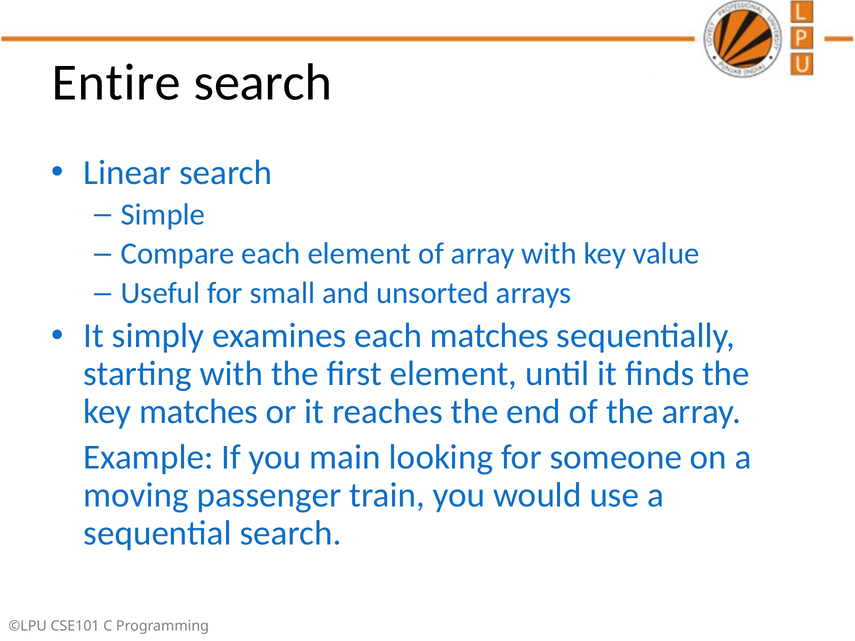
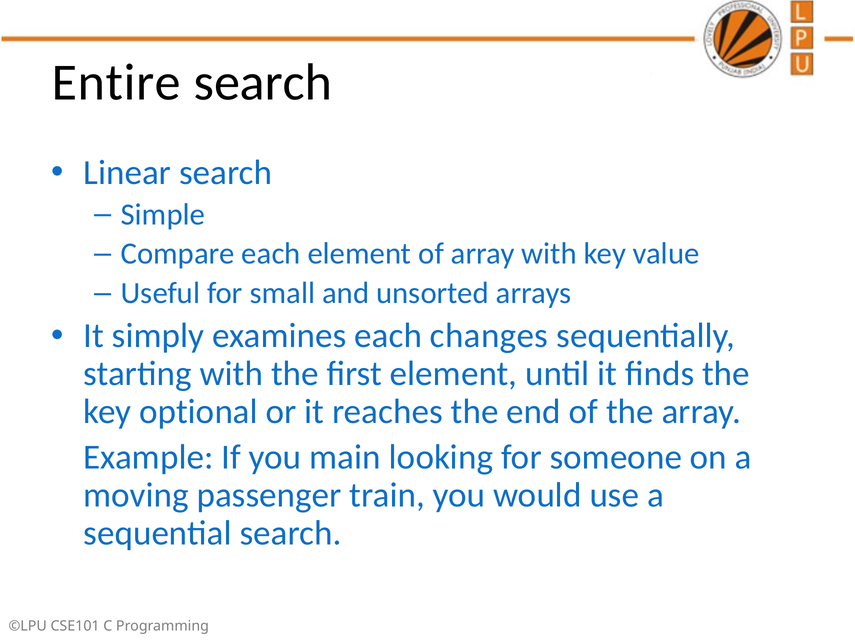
each matches: matches -> changes
key matches: matches -> optional
